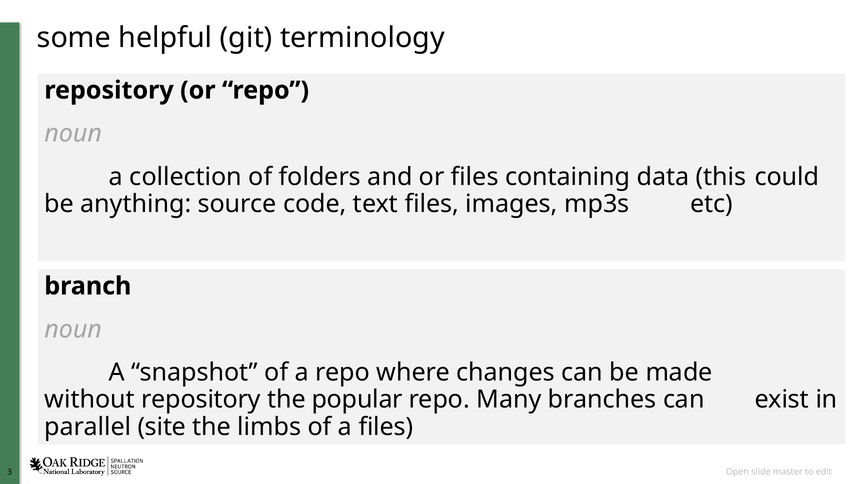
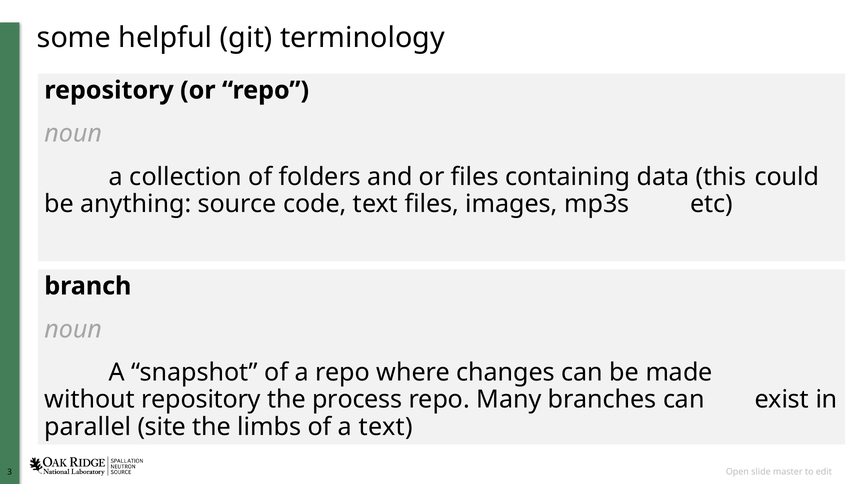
popular: popular -> process
a files: files -> text
